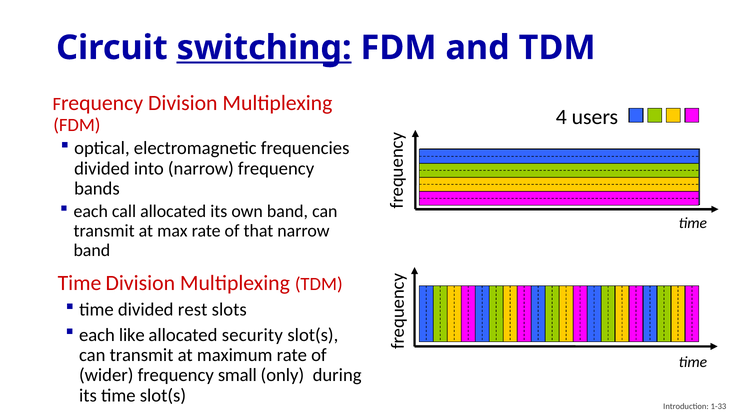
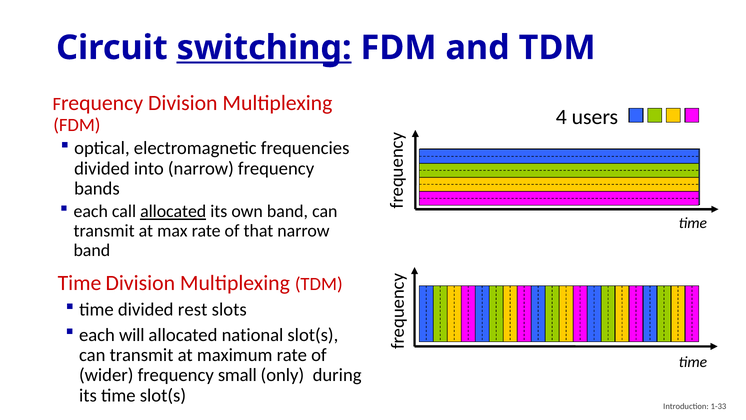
allocated at (173, 211) underline: none -> present
like: like -> will
security: security -> national
